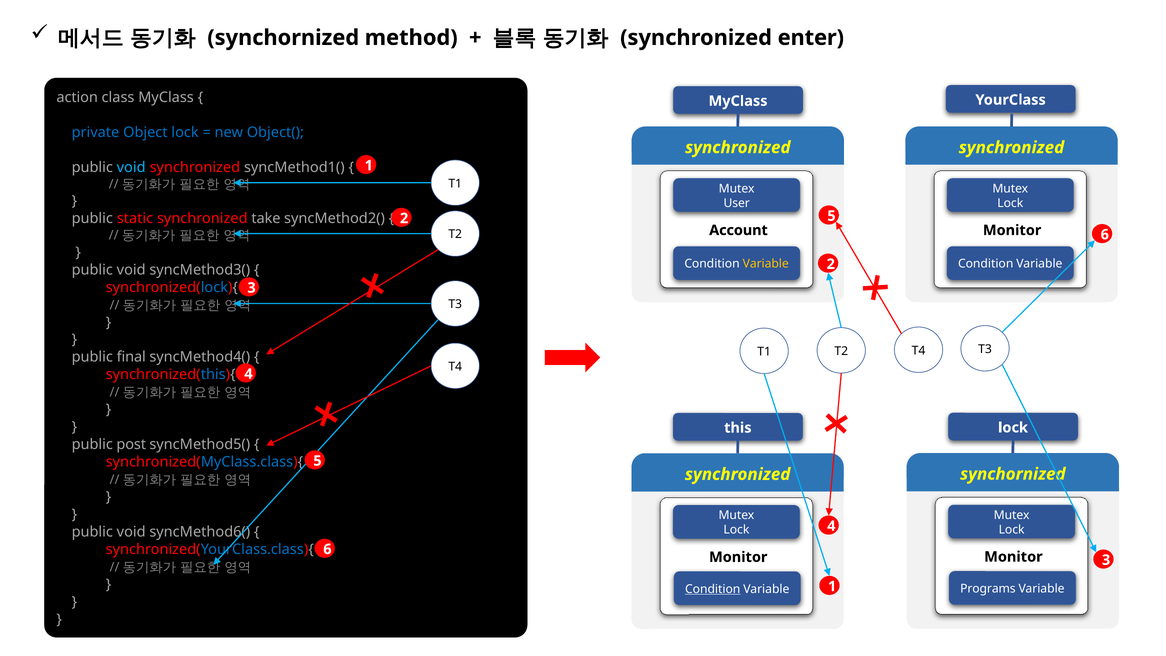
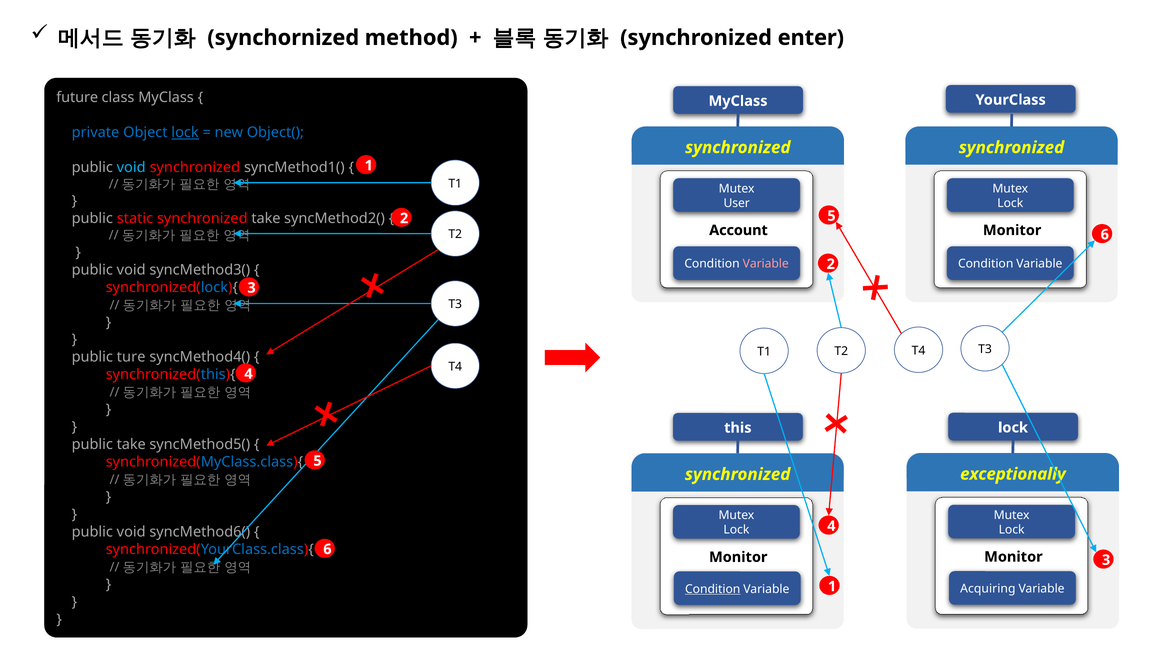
action: action -> future
lock at (185, 133) underline: none -> present
Variable at (766, 264) colour: yellow -> pink
final: final -> ture
public post: post -> take
synchornized at (1013, 474): synchornized -> exceptionally
Programs: Programs -> Acquiring
